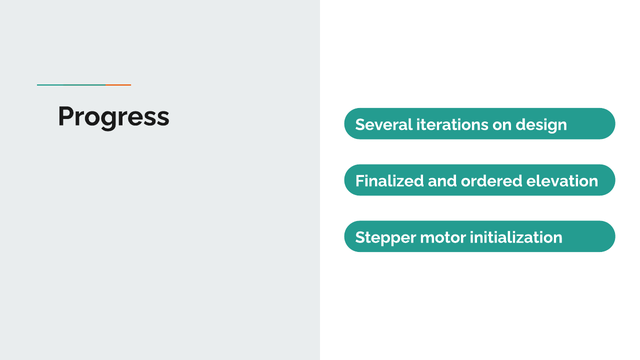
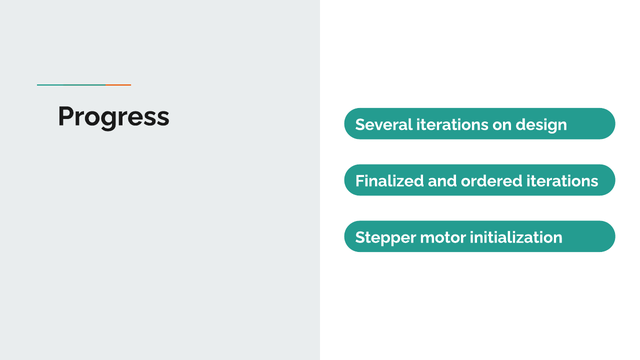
ordered elevation: elevation -> iterations
